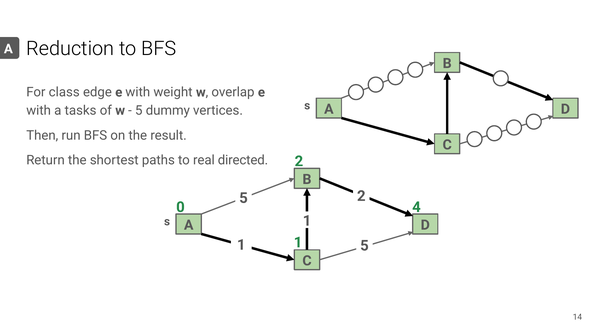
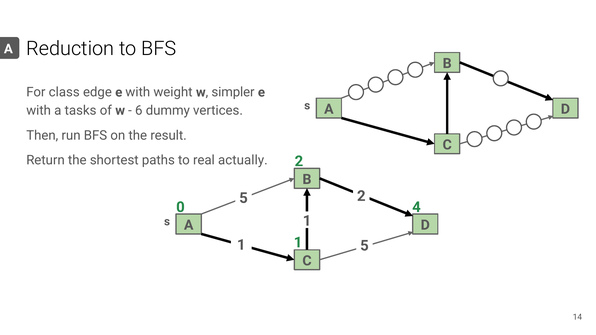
overlap: overlap -> simpler
5 at (139, 111): 5 -> 6
directed: directed -> actually
